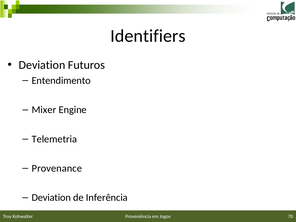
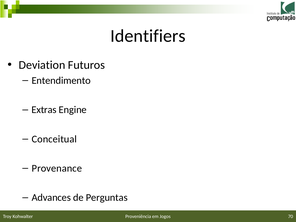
Mixer: Mixer -> Extras
Telemetria: Telemetria -> Conceitual
Deviation at (51, 198): Deviation -> Advances
Inferência: Inferência -> Perguntas
